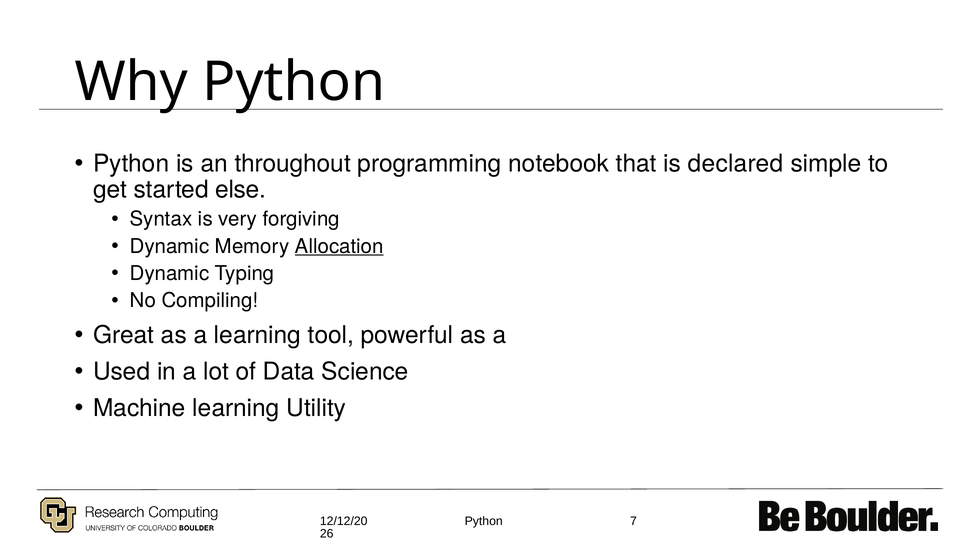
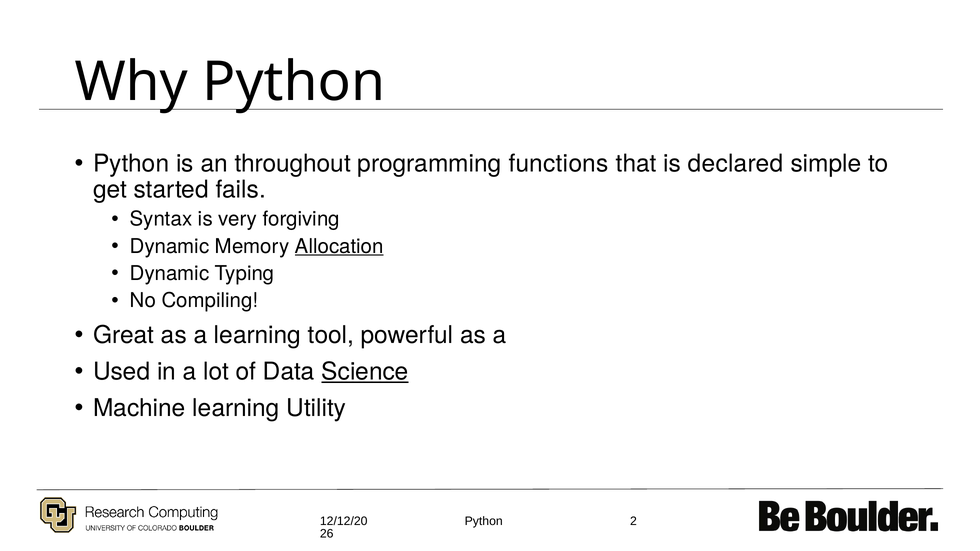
notebook: notebook -> functions
else: else -> fails
Science underline: none -> present
7: 7 -> 2
